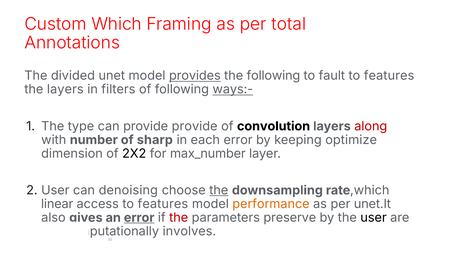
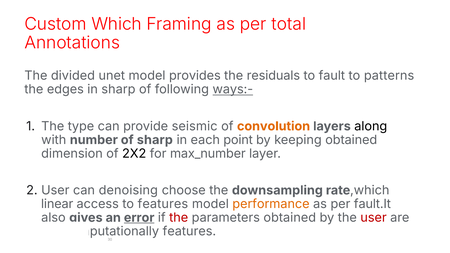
provides underline: present -> none
the following: following -> residuals
features at (389, 76): features -> patterns
the layers: layers -> edges
in filters: filters -> sharp
provide provide: provide -> seismic
convolution colour: black -> orange
along colour: red -> black
each error: error -> point
keeping optimize: optimize -> obtained
the at (219, 190) underline: present -> none
unet.It: unet.It -> fault.It
parameters preserve: preserve -> obtained
user at (374, 218) colour: black -> red
involves at (189, 231): involves -> features
